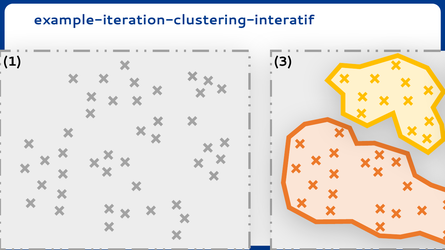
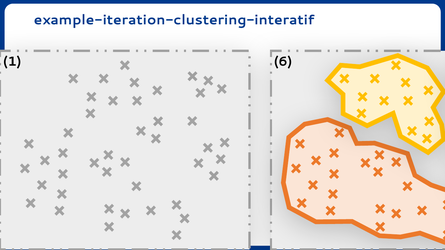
3: 3 -> 6
